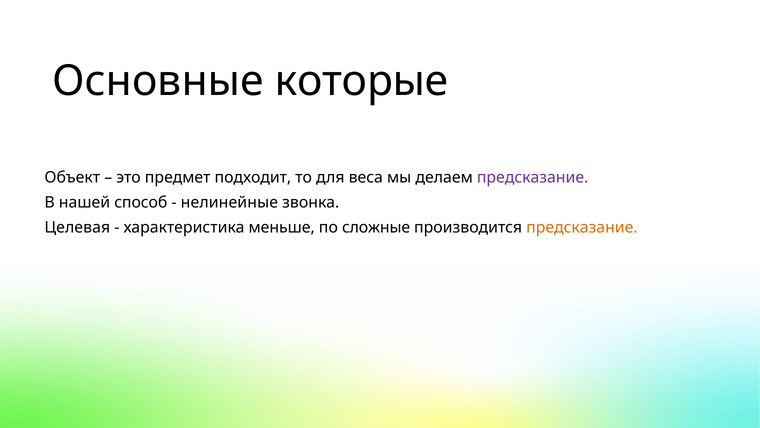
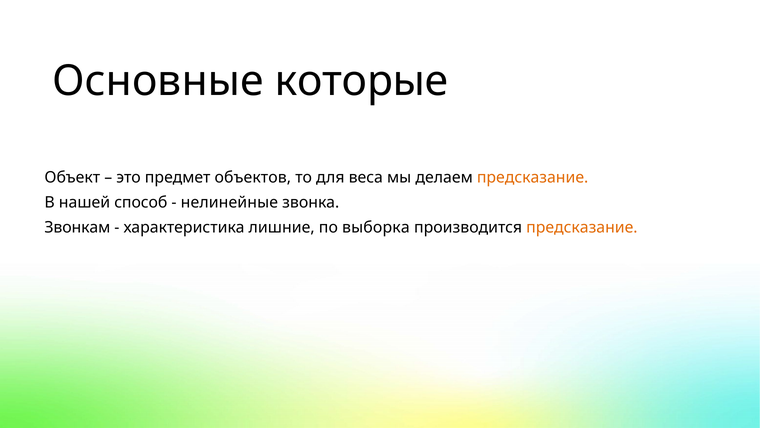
подходит: подходит -> объектов
предсказание at (533, 177) colour: purple -> orange
Целевая: Целевая -> Звонкам
меньше: меньше -> лишние
сложные: сложные -> выборка
